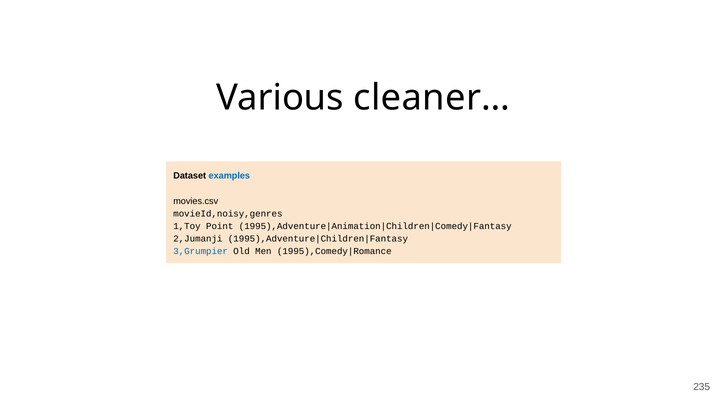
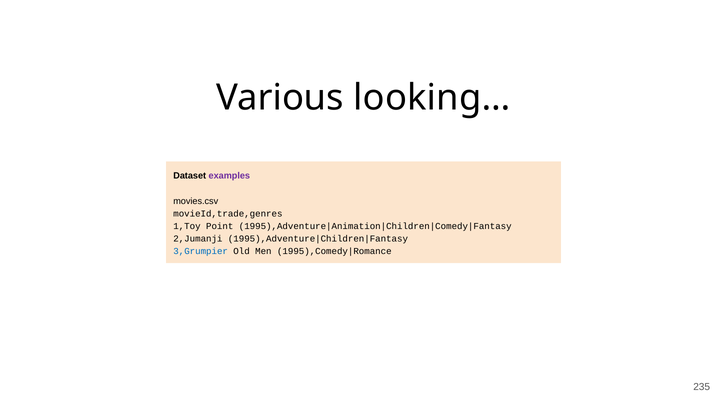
cleaner…: cleaner… -> looking…
examples colour: blue -> purple
movieId,noisy,genres: movieId,noisy,genres -> movieId,trade,genres
